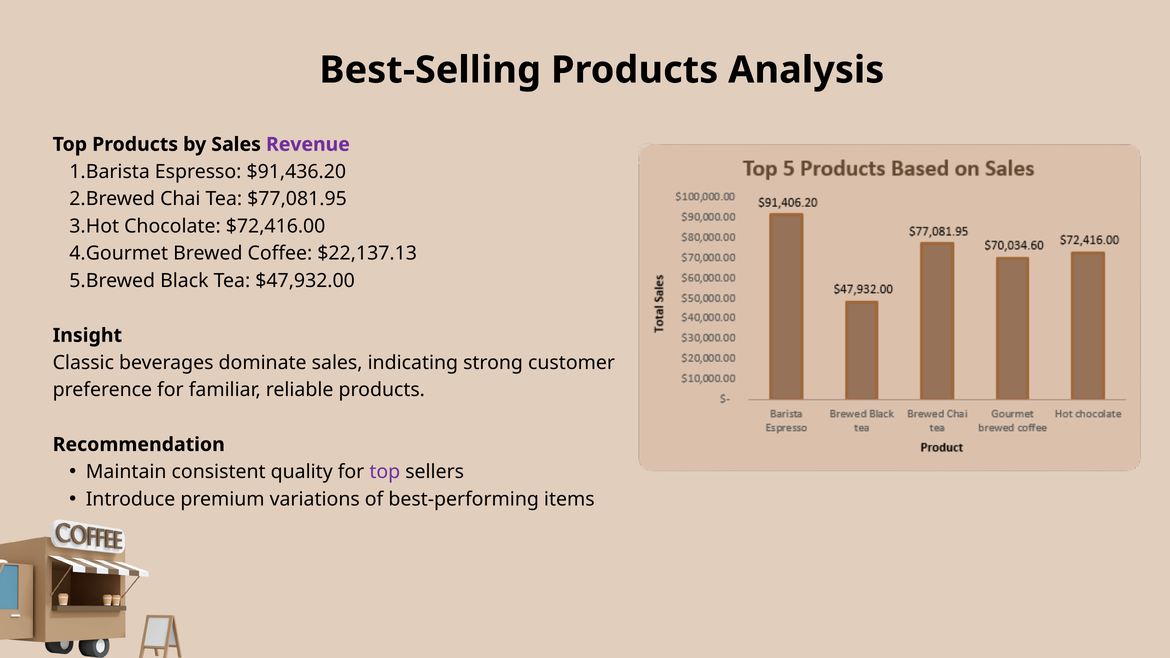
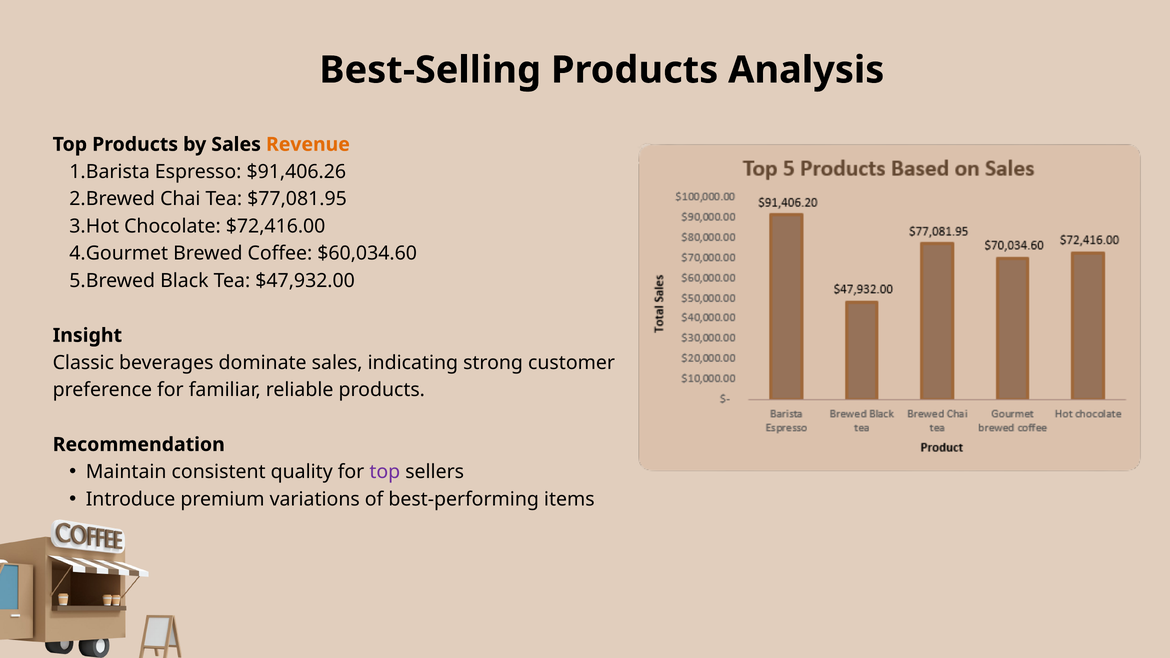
Revenue colour: purple -> orange
$91,436.20: $91,436.20 -> $91,406.26
$22,137.13: $22,137.13 -> $60,034.60
